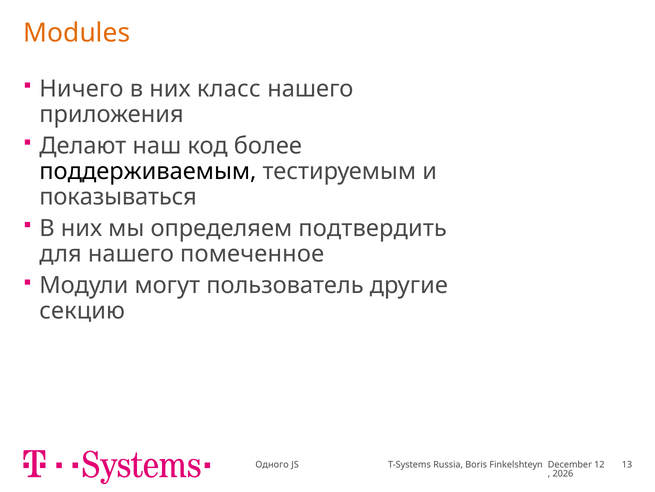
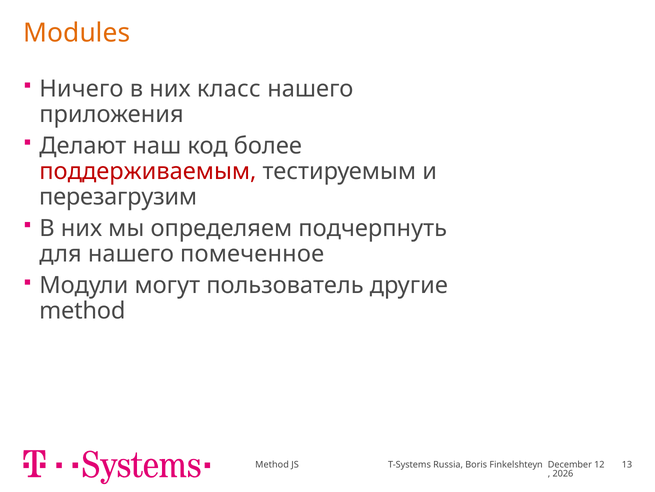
поддерживаемым colour: black -> red
показываться: показываться -> перезагрузим
подтвердить: подтвердить -> подчерпнуть
секцию at (82, 311): секцию -> method
Одного at (272, 464): Одного -> Method
